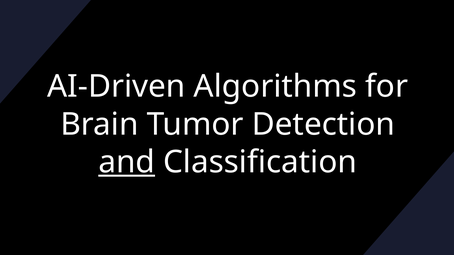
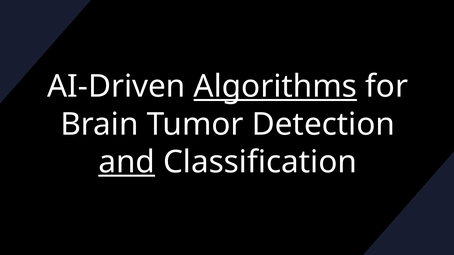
Algorithms underline: none -> present
